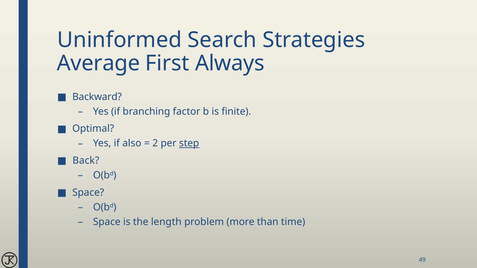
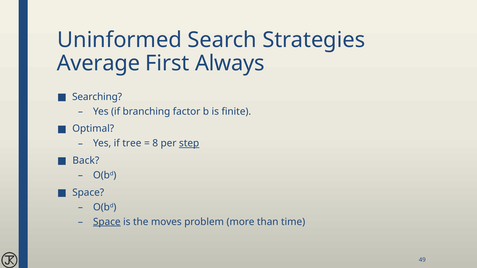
Backward: Backward -> Searching
also: also -> tree
2: 2 -> 8
Space at (107, 222) underline: none -> present
length: length -> moves
